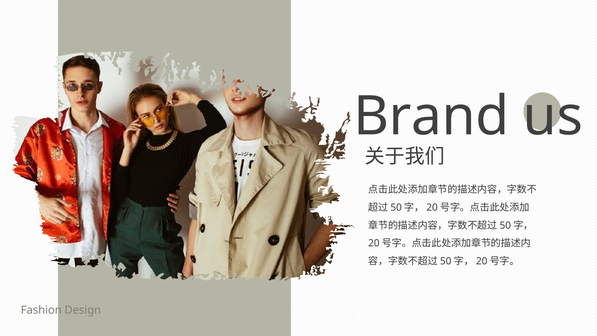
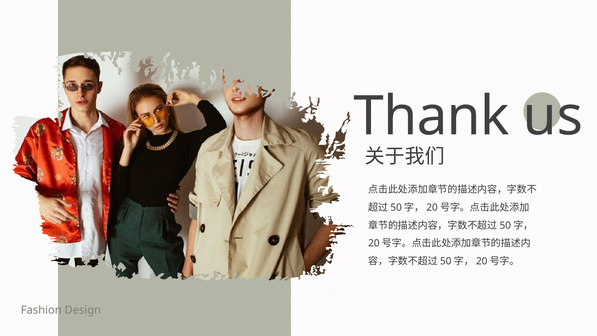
Brand: Brand -> Thank
